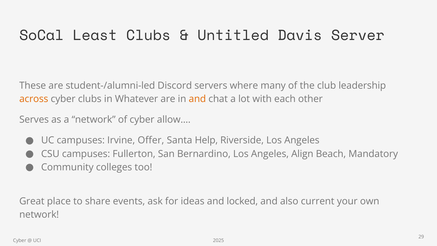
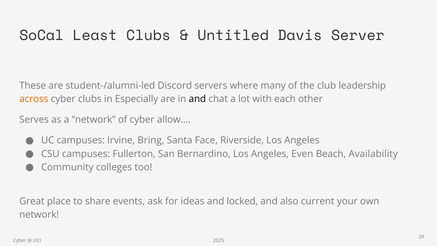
Whatever: Whatever -> Especially
and at (197, 99) colour: orange -> black
Offer: Offer -> Bring
Help: Help -> Face
Align: Align -> Even
Mandatory: Mandatory -> Availability
